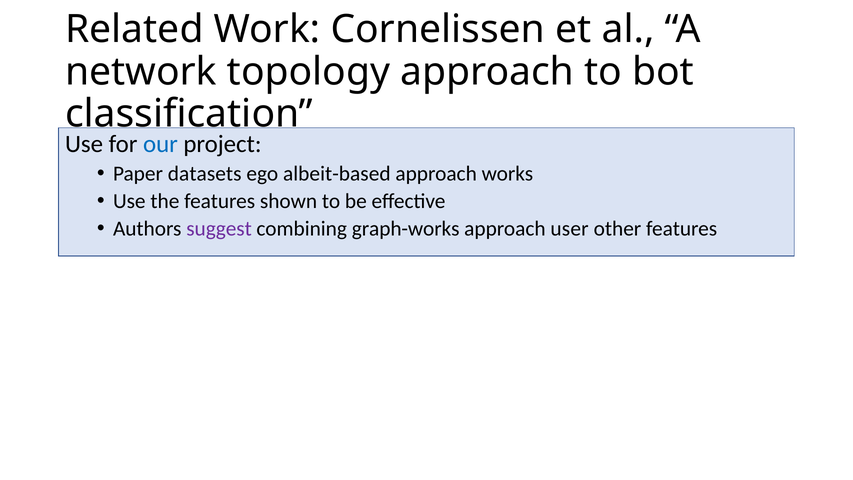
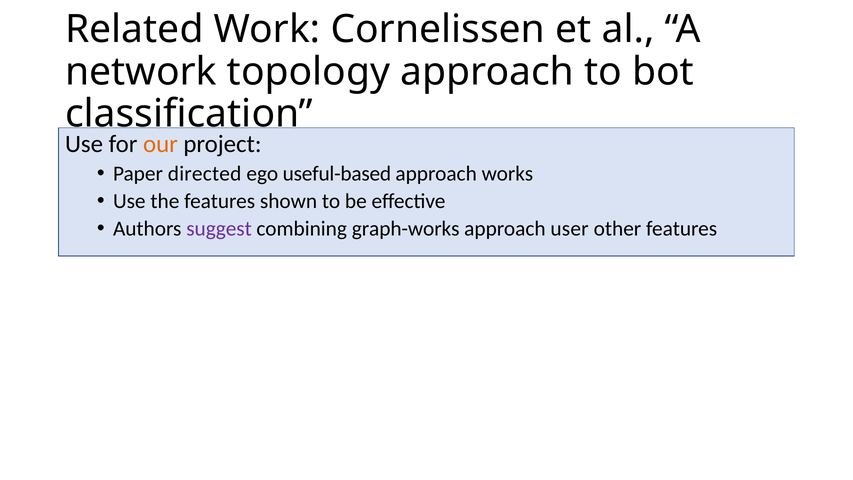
our colour: blue -> orange
datasets: datasets -> directed
albeit-based: albeit-based -> useful-based
